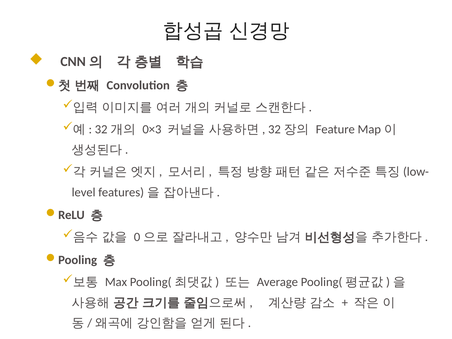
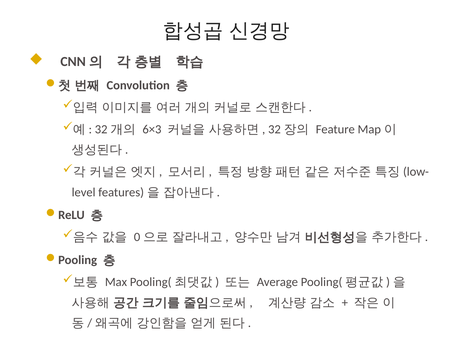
0×3: 0×3 -> 6×3
